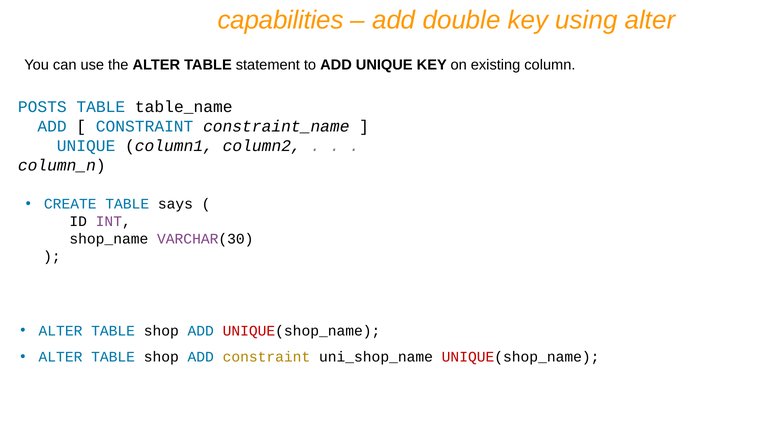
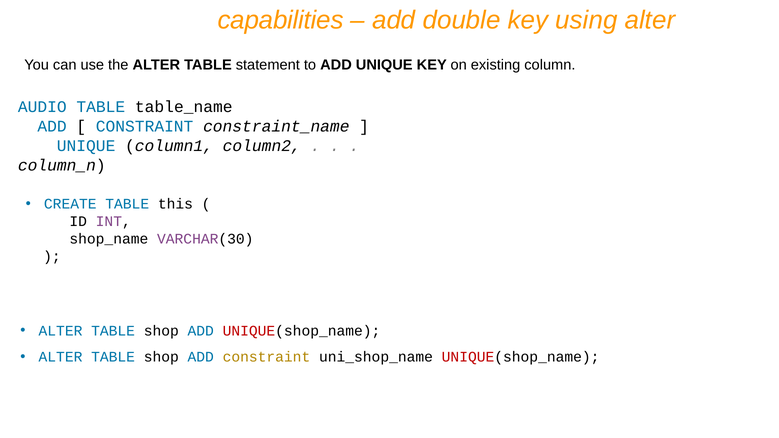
POSTS: POSTS -> AUDIO
says: says -> this
